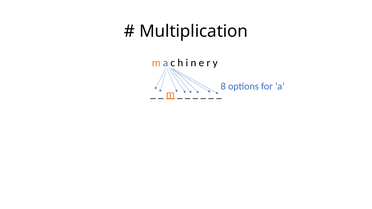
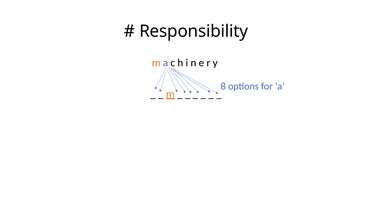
Multiplication: Multiplication -> Responsibility
